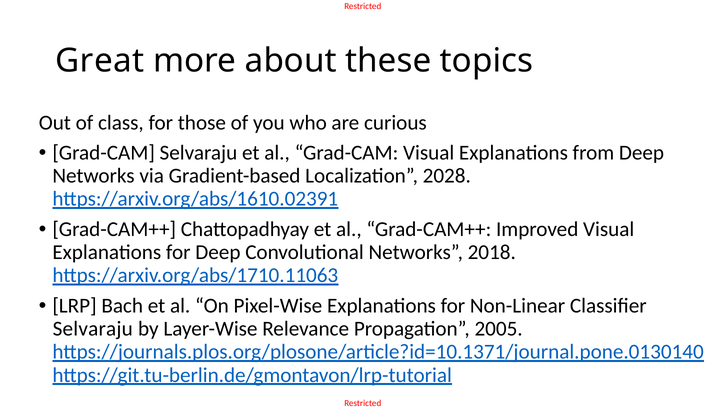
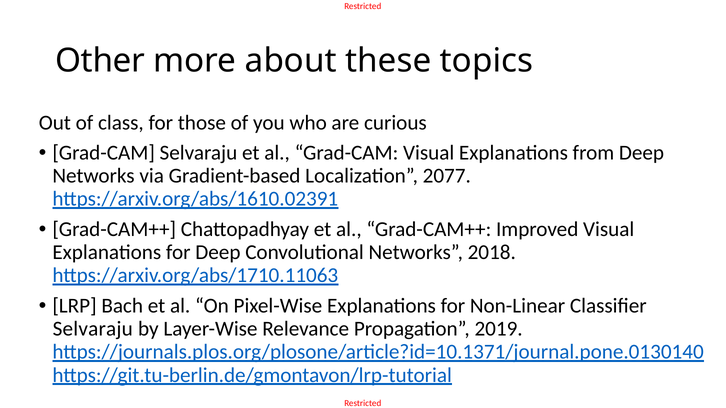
Great: Great -> Other
2028: 2028 -> 2077
2005: 2005 -> 2019
